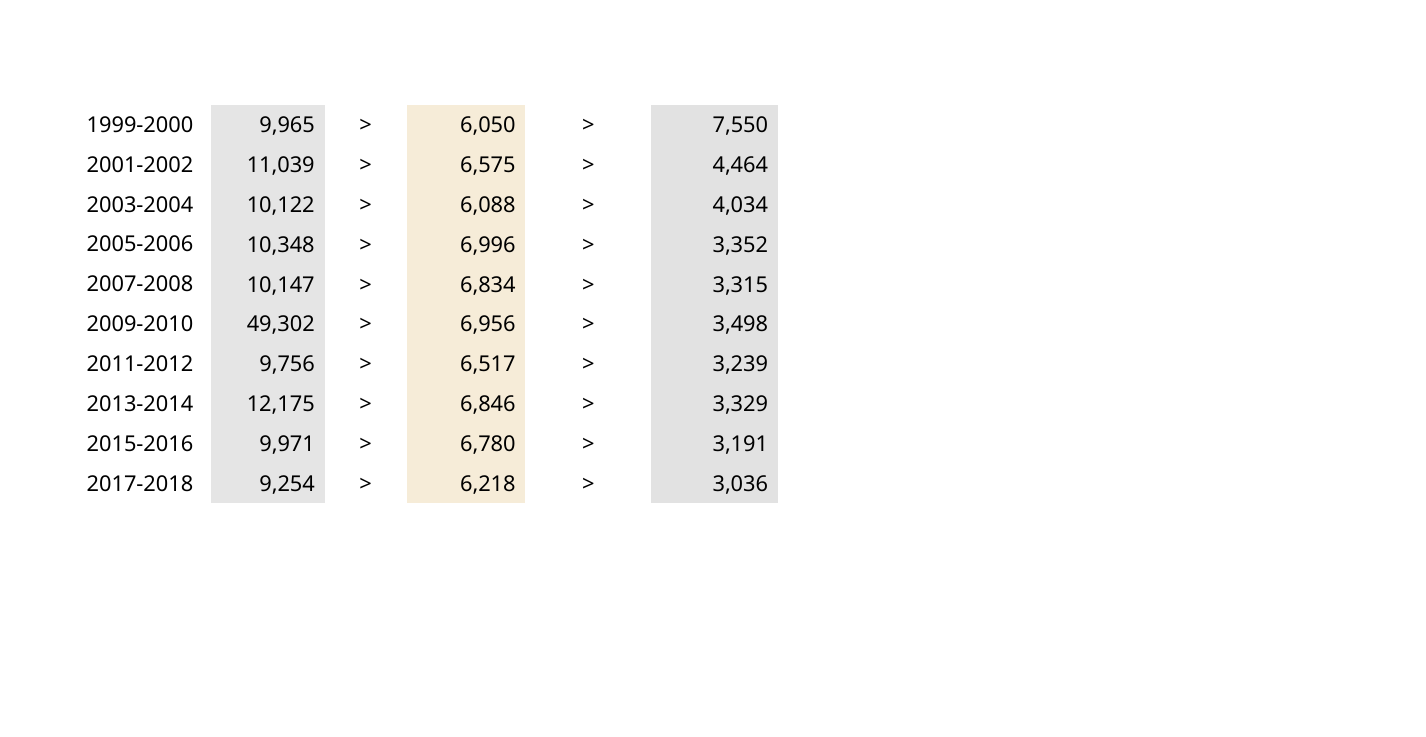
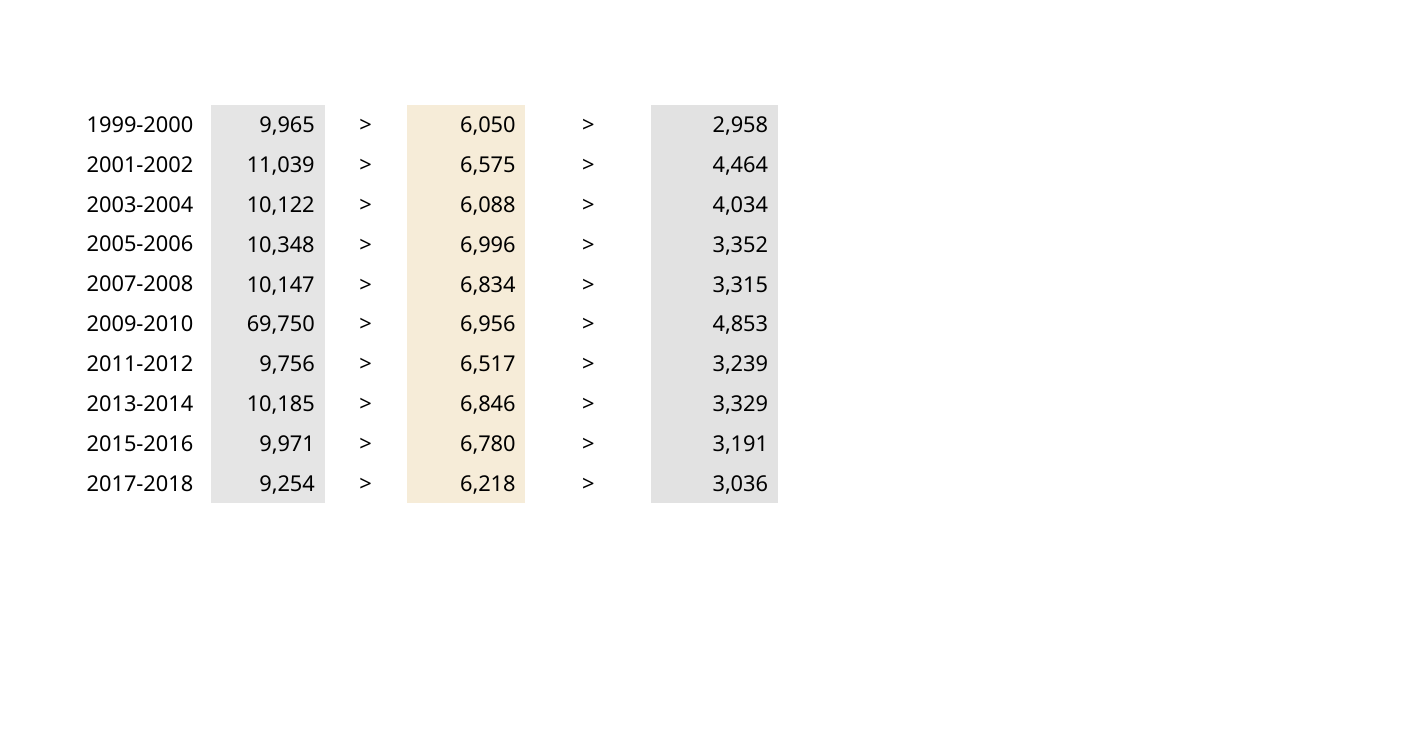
7,550: 7,550 -> 2,958
49,302: 49,302 -> 69,750
3,498: 3,498 -> 4,853
12,175: 12,175 -> 10,185
